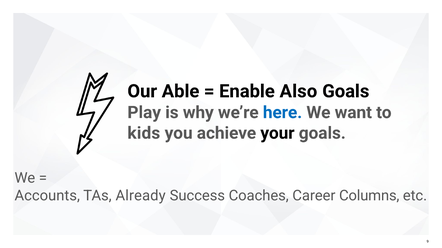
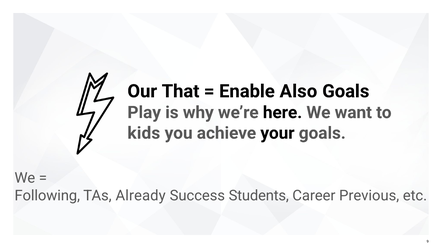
Able: Able -> That
here colour: blue -> black
Accounts: Accounts -> Following
Coaches: Coaches -> Students
Columns: Columns -> Previous
